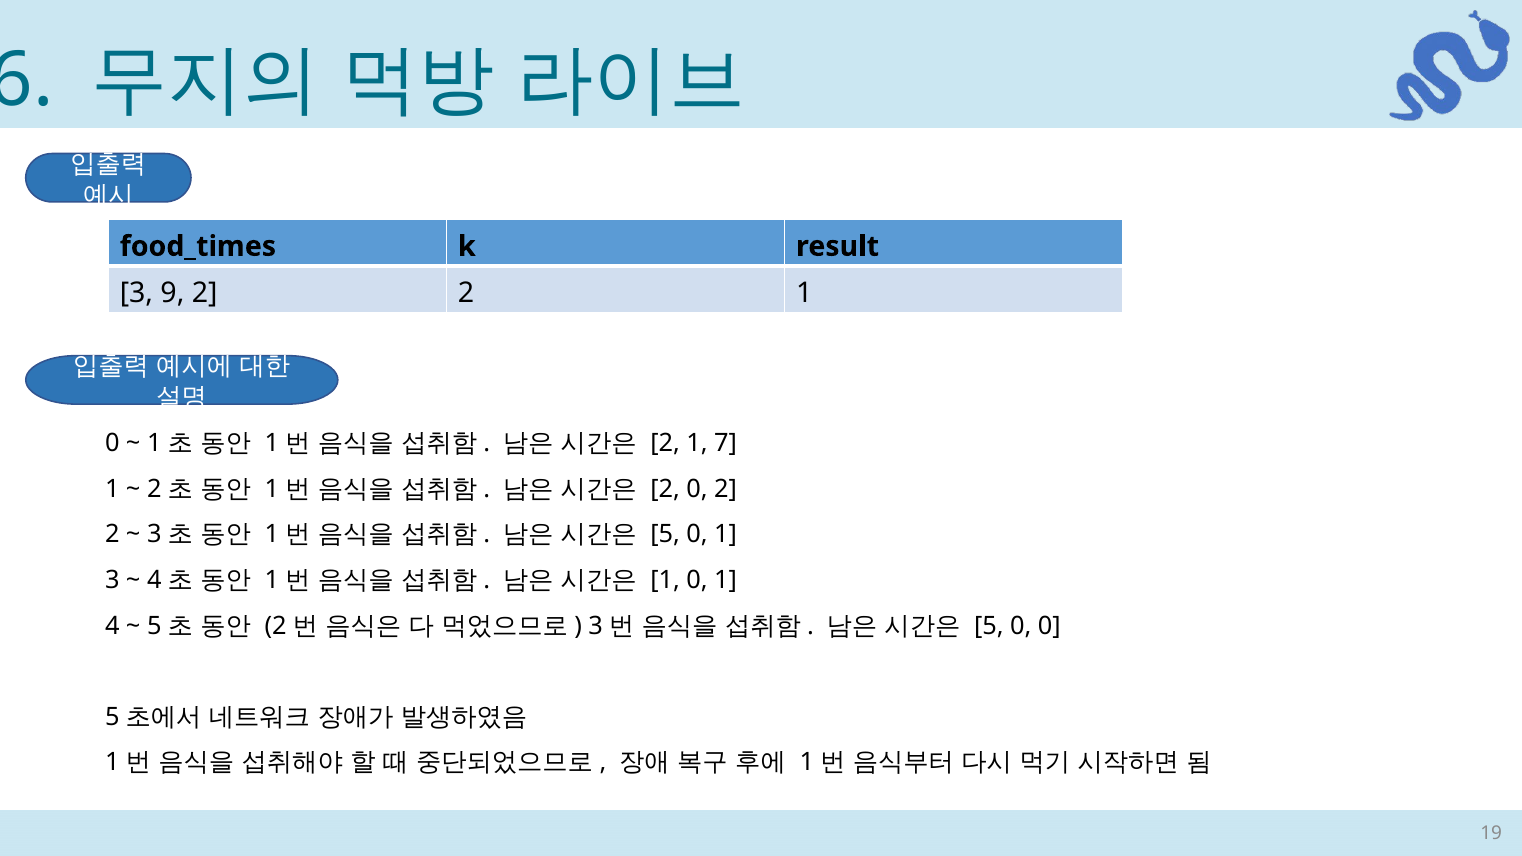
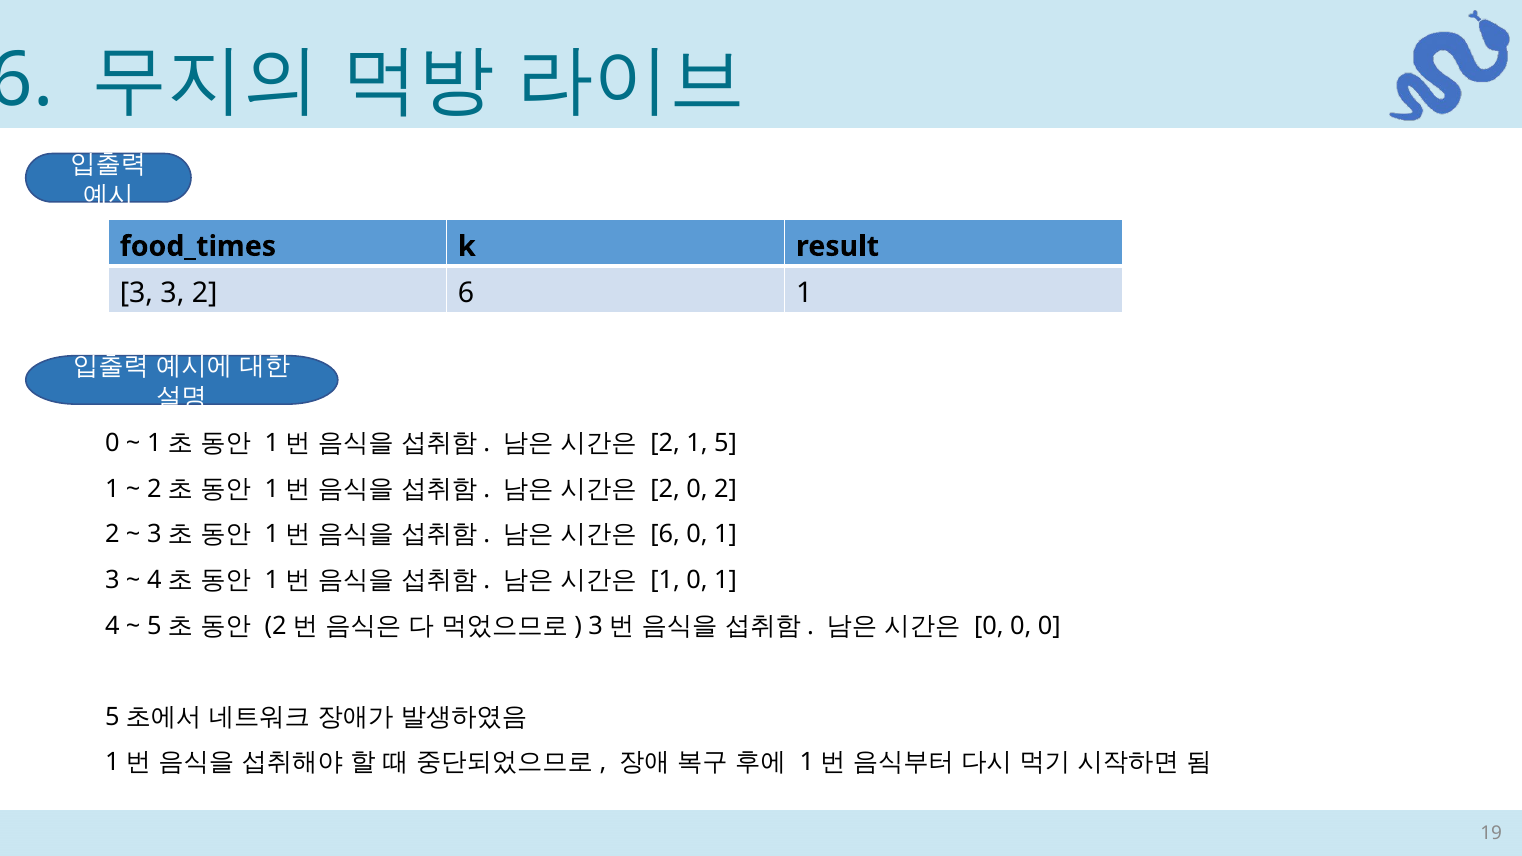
3 9: 9 -> 3
2 at (466, 293): 2 -> 6
7: 7 -> 5
5 at (665, 535): 5 -> 6
5 at (989, 626): 5 -> 0
